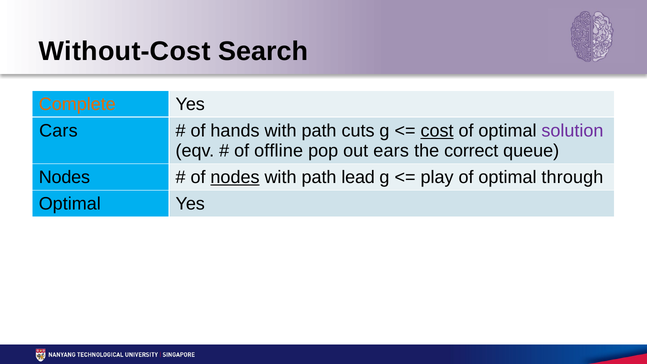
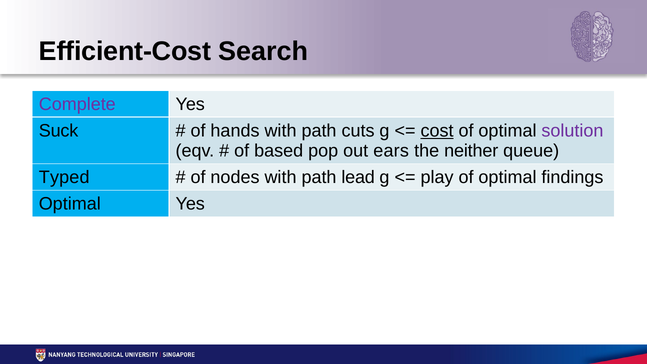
Without-Cost: Without-Cost -> Efficient-Cost
Complete colour: orange -> purple
Cars: Cars -> Suck
offline: offline -> based
correct: correct -> neither
Nodes at (64, 177): Nodes -> Typed
nodes at (235, 177) underline: present -> none
through: through -> findings
